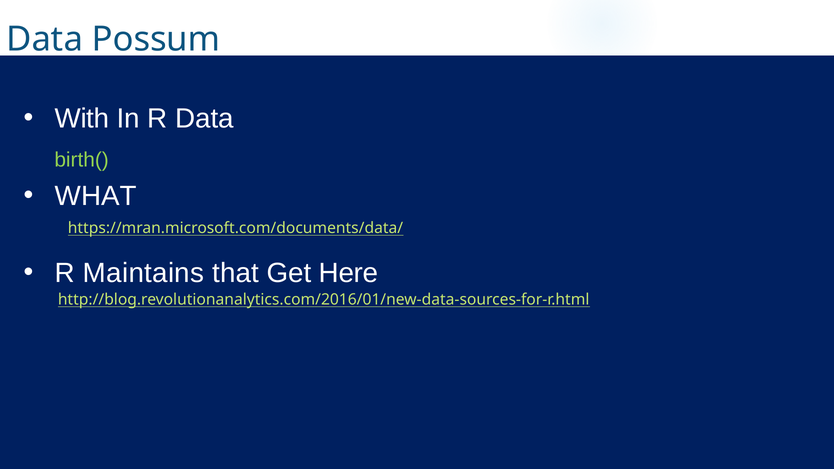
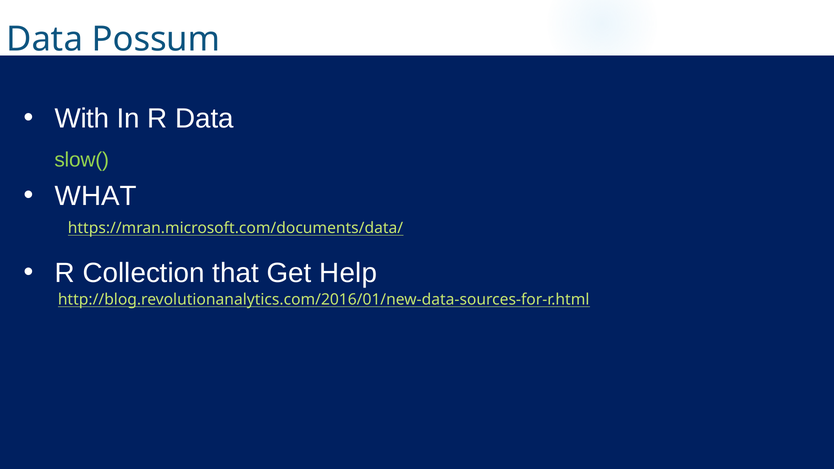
birth(: birth( -> slow(
Maintains: Maintains -> Collection
Here: Here -> Help
